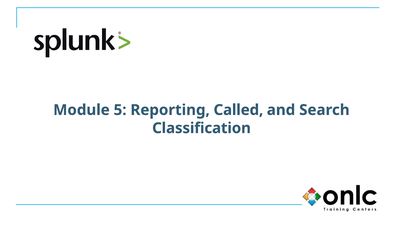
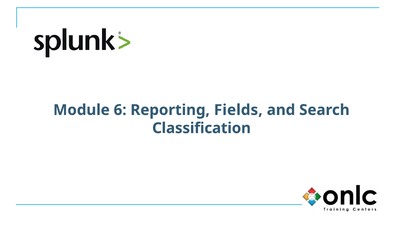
5: 5 -> 6
Called: Called -> Fields
